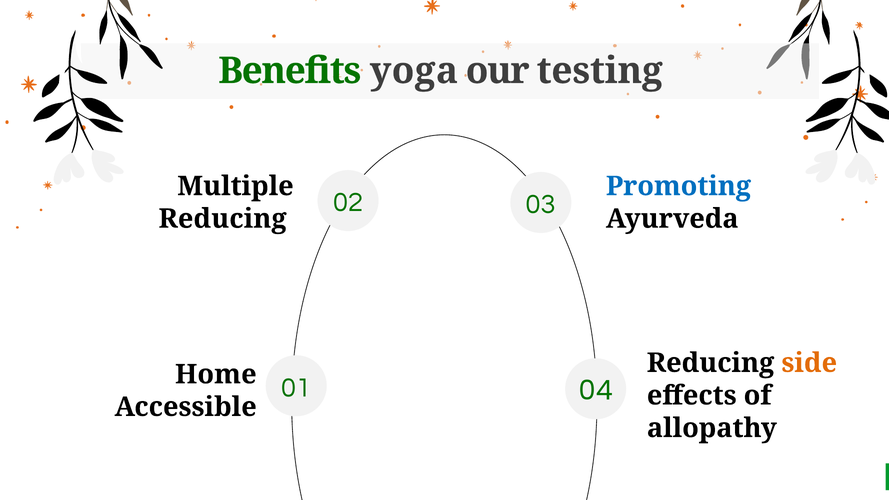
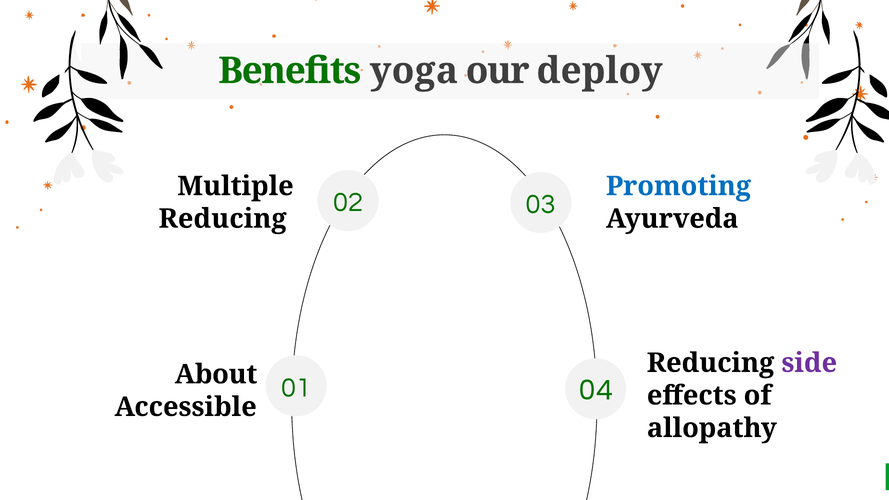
testing: testing -> deploy
side colour: orange -> purple
Home: Home -> About
